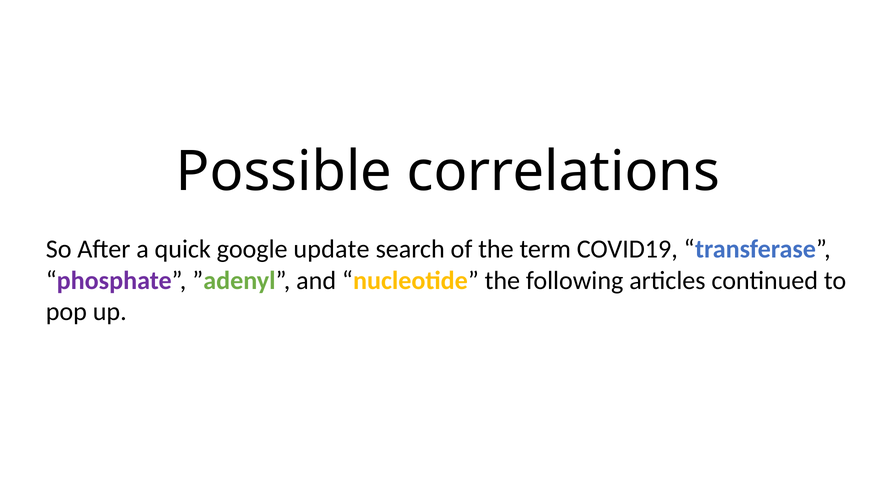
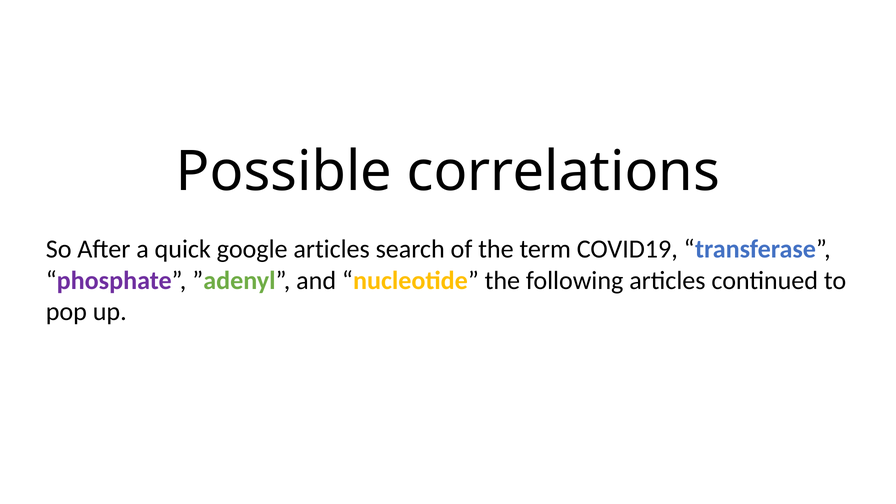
google update: update -> articles
